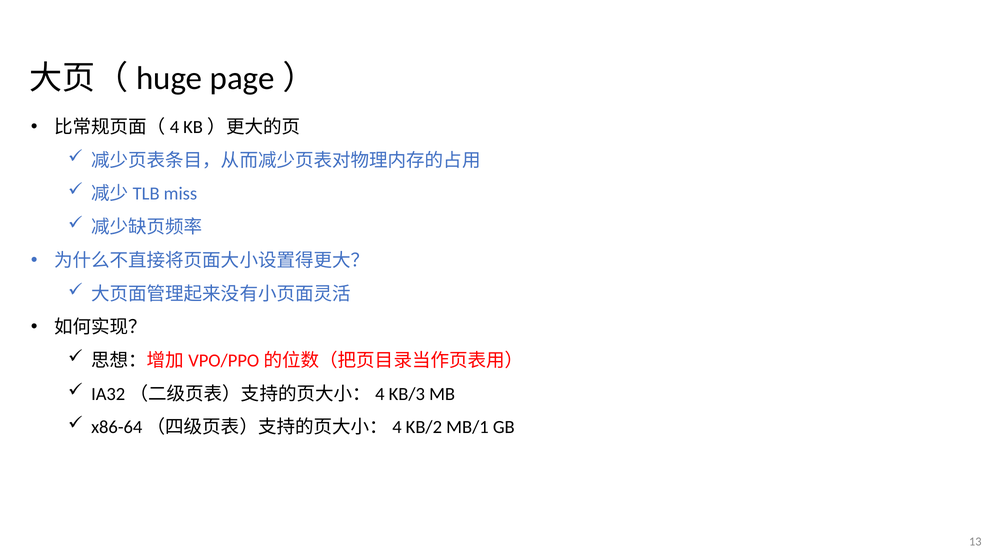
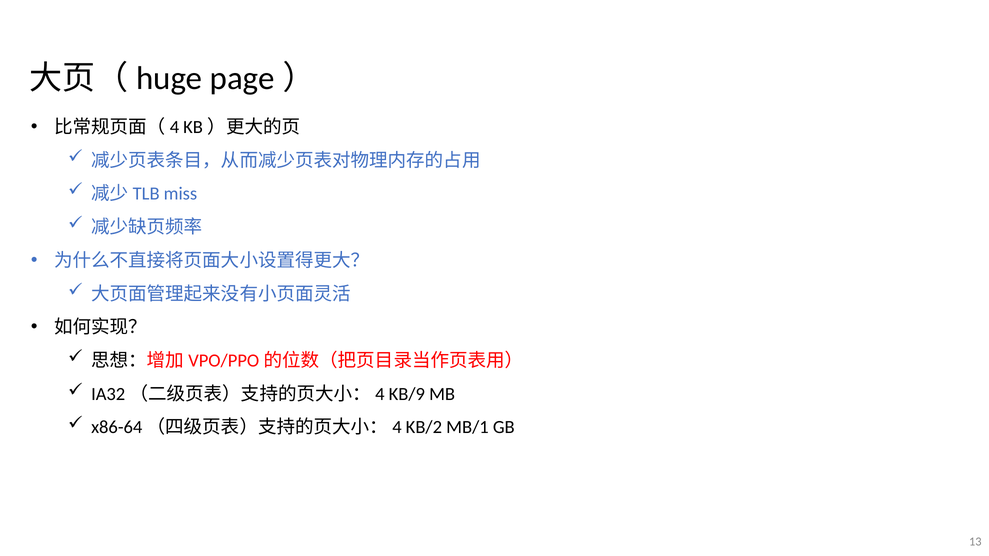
KB/3: KB/3 -> KB/9
